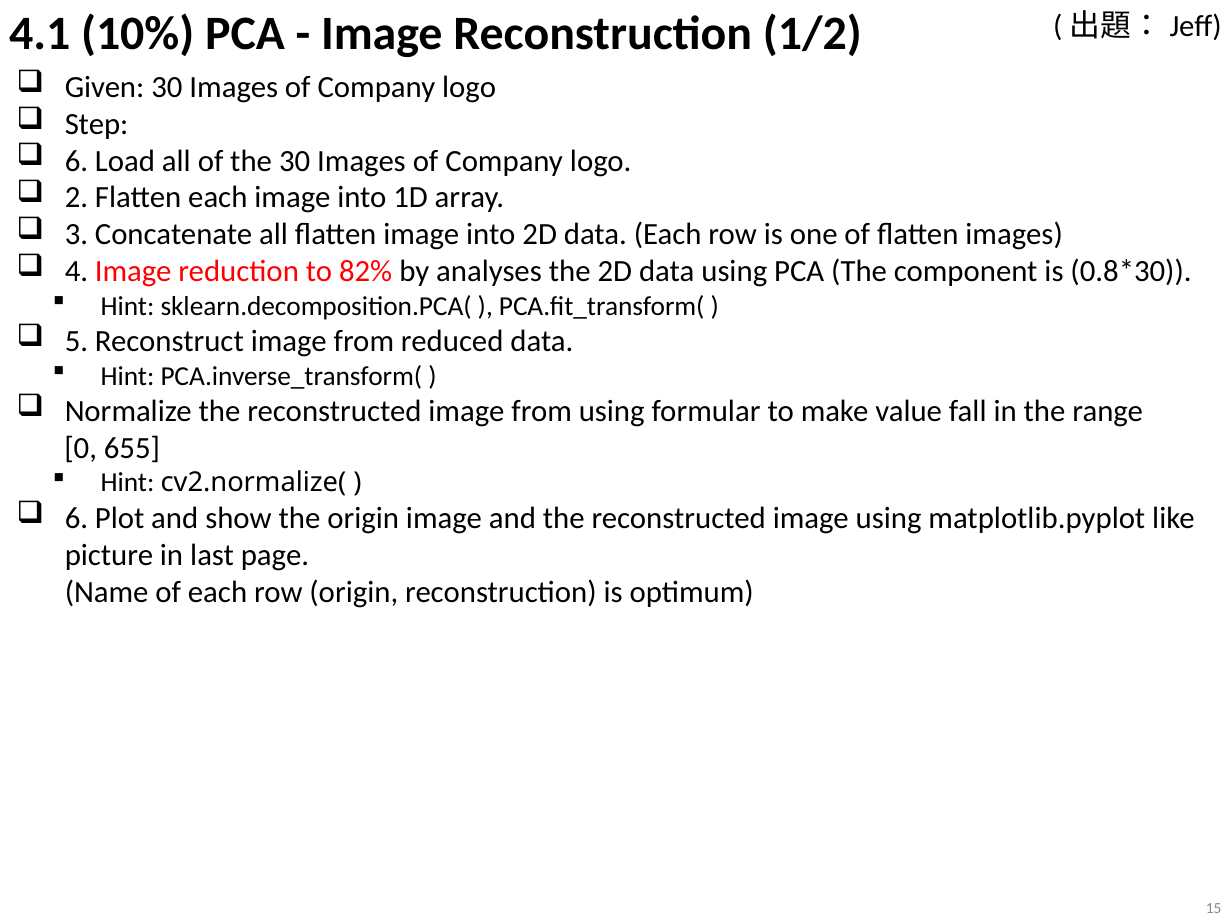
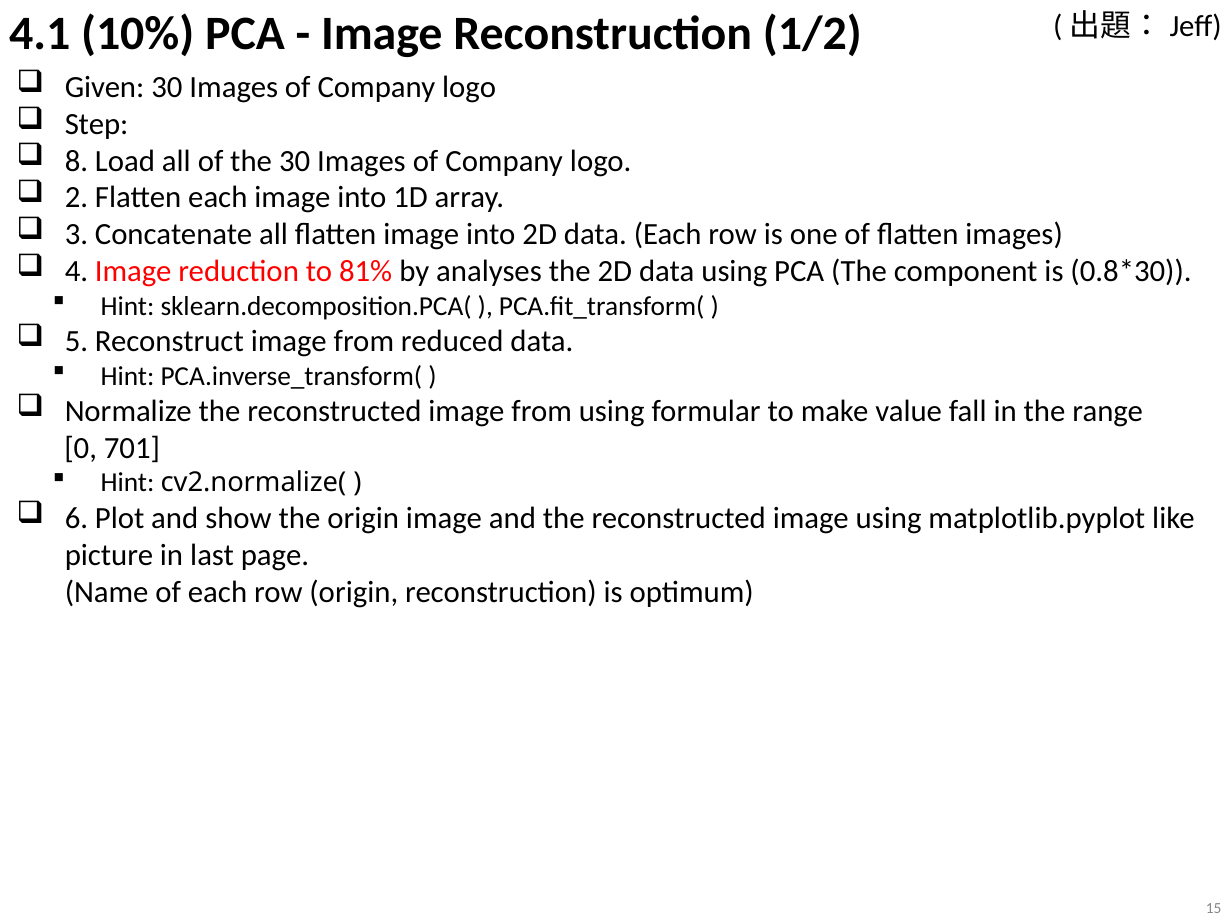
6 at (76, 161): 6 -> 8
82%: 82% -> 81%
655: 655 -> 701
